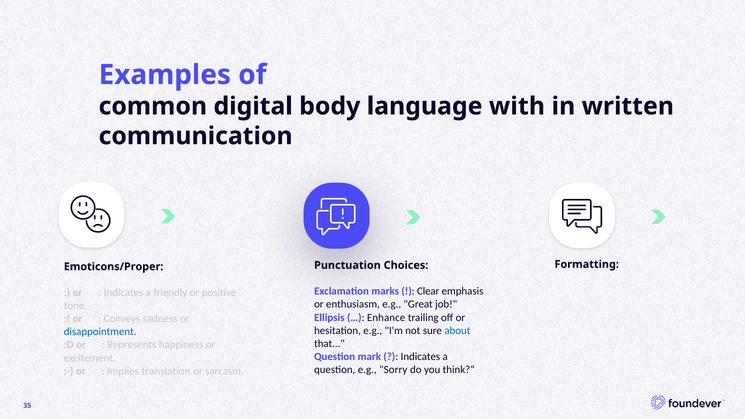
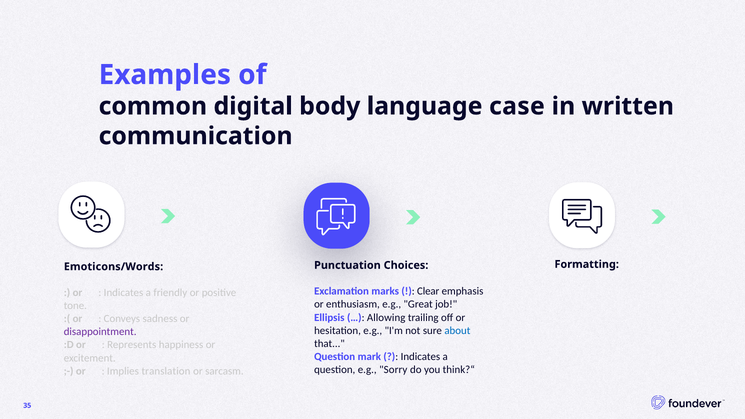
with: with -> case
Emoticons/Proper: Emoticons/Proper -> Emoticons/Words
Enhance: Enhance -> Allowing
disappointment colour: blue -> purple
